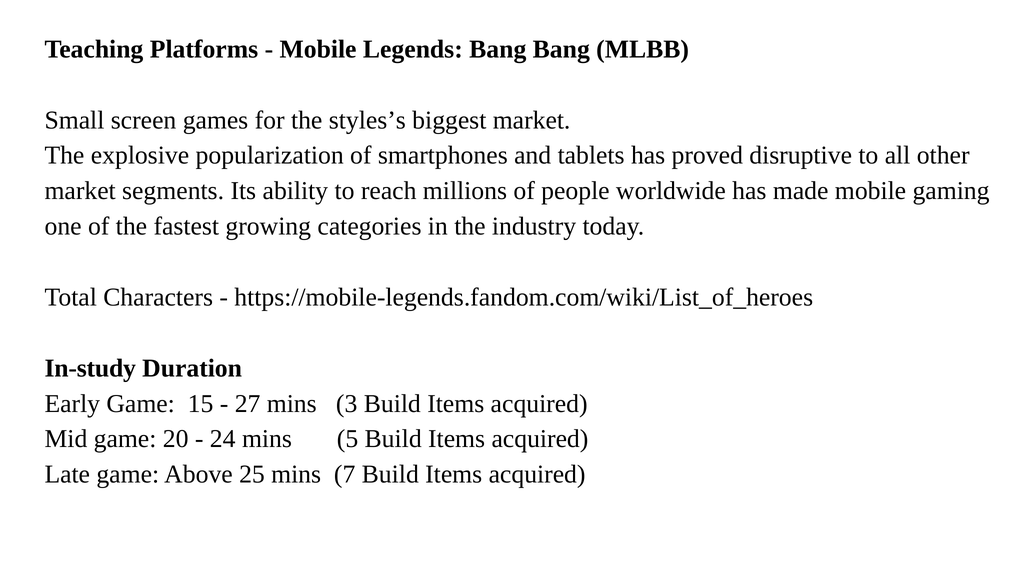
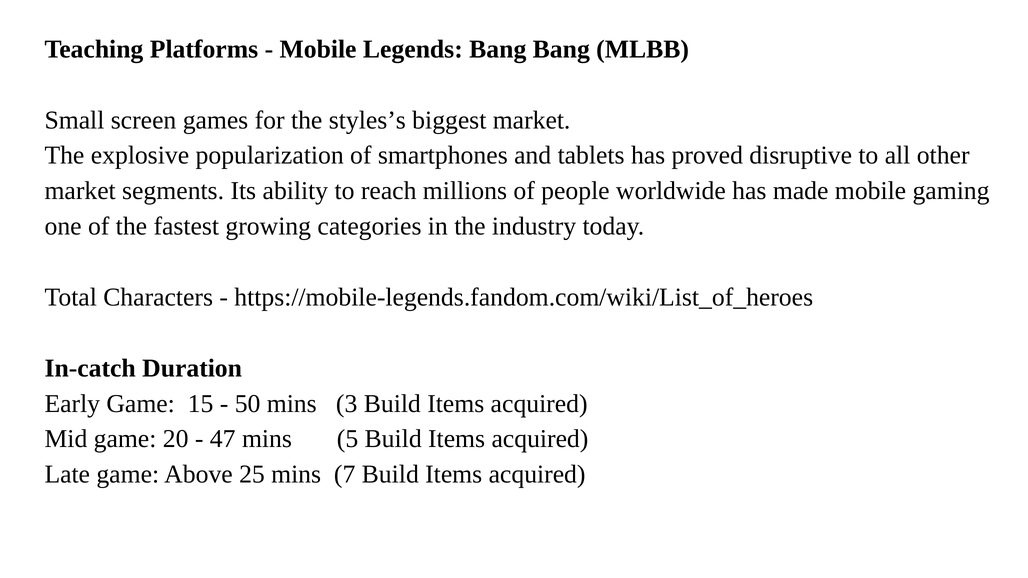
In-study: In-study -> In-catch
27: 27 -> 50
24: 24 -> 47
